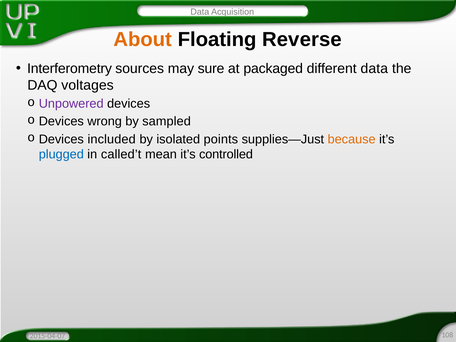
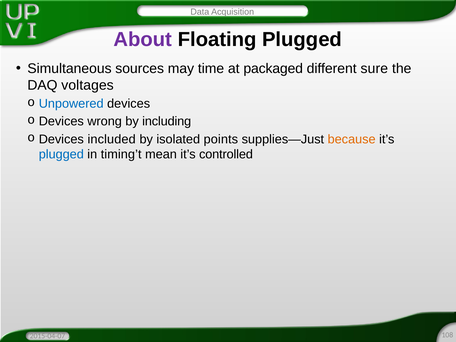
About colour: orange -> purple
Floating Reverse: Reverse -> Plugged
Interferometry: Interferometry -> Simultaneous
sure: sure -> time
different data: data -> sure
Unpowered colour: purple -> blue
sampled: sampled -> including
called’t: called’t -> timing’t
